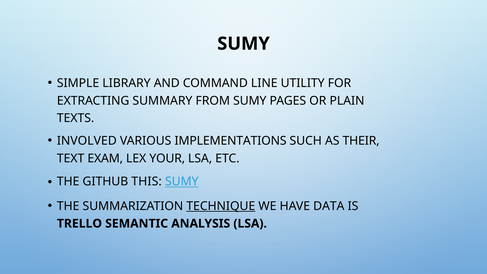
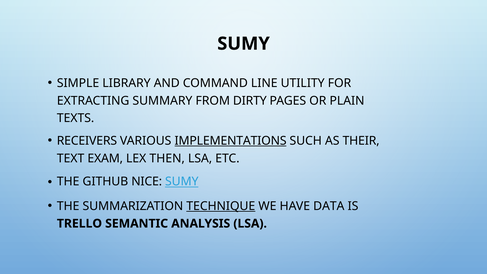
FROM SUMY: SUMY -> DIRTY
INVOLVED: INVOLVED -> RECEIVERS
IMPLEMENTATIONS underline: none -> present
YOUR: YOUR -> THEN
THIS: THIS -> NICE
